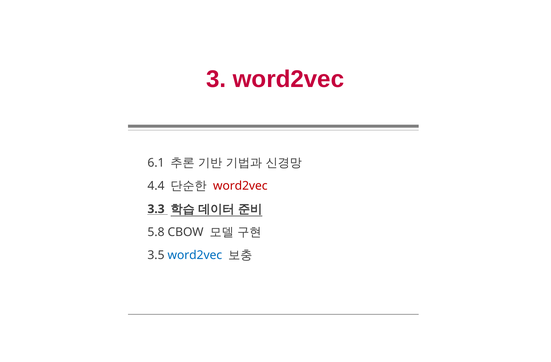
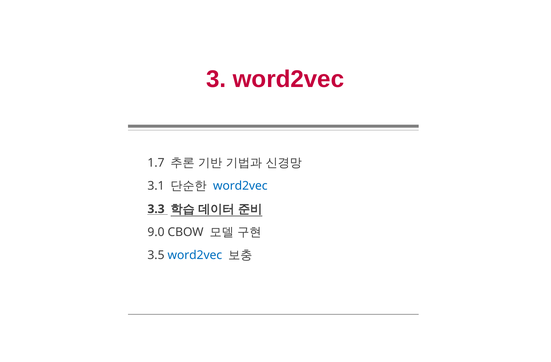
6.1: 6.1 -> 1.7
4.4: 4.4 -> 3.1
word2vec at (240, 186) colour: red -> blue
5.8: 5.8 -> 9.0
